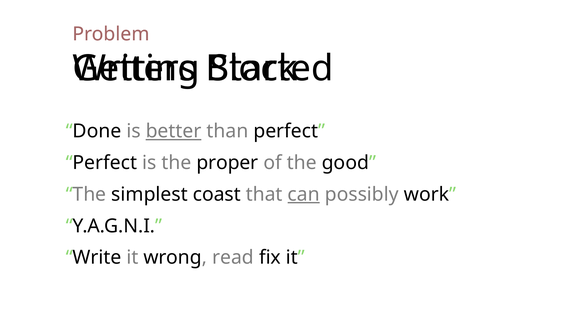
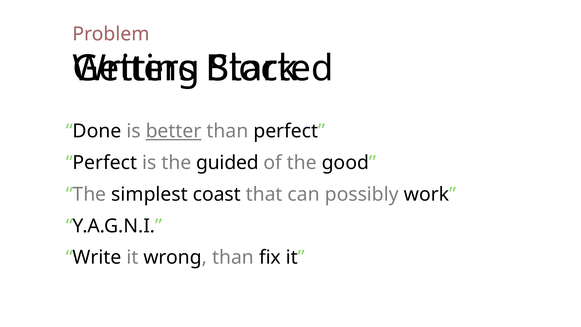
proper: proper -> guided
can underline: present -> none
wrong read: read -> than
